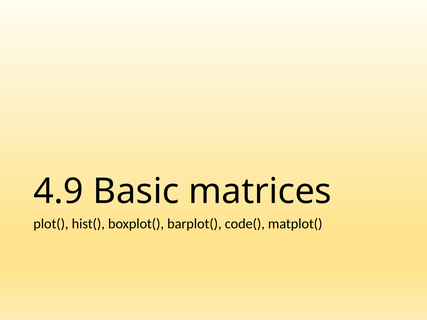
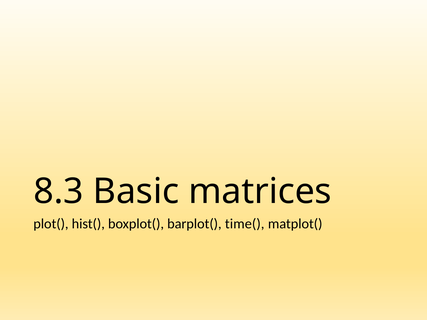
4.9: 4.9 -> 8.3
code(: code( -> time(
